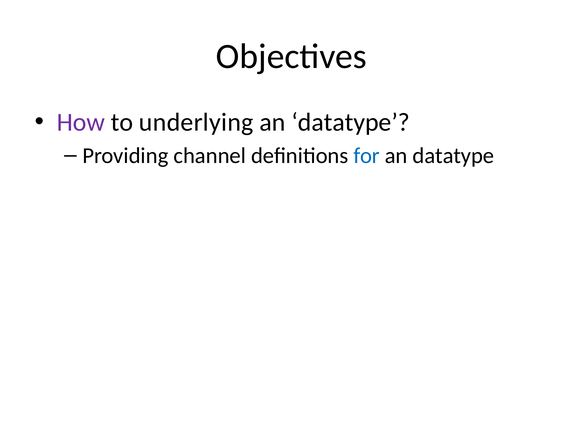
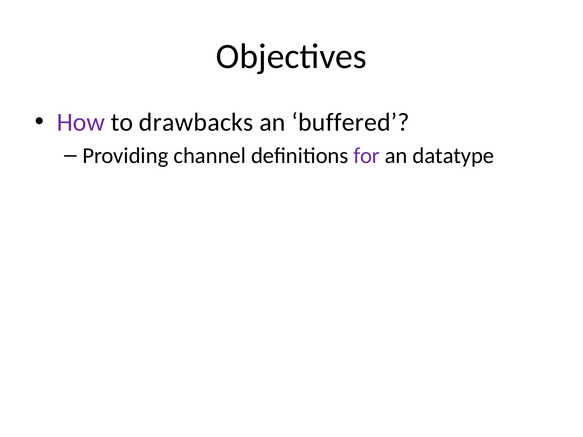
underlying: underlying -> drawbacks
datatype at (351, 122): datatype -> buffered
for colour: blue -> purple
